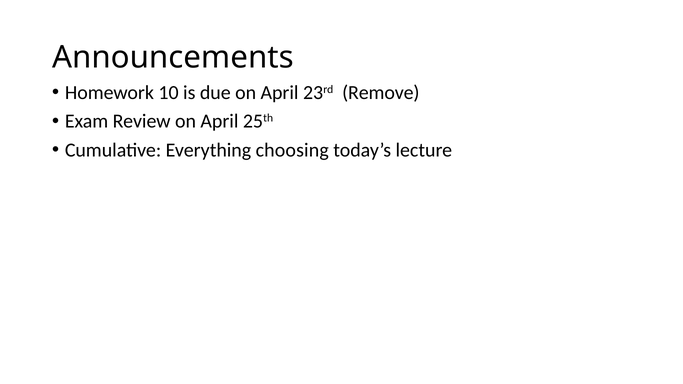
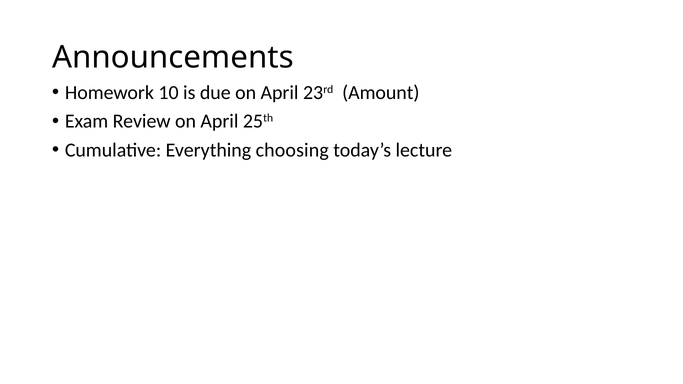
Remove: Remove -> Amount
